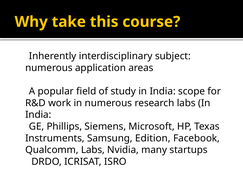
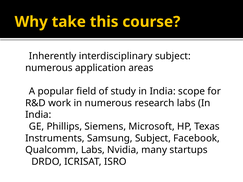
Samsung Edition: Edition -> Subject
